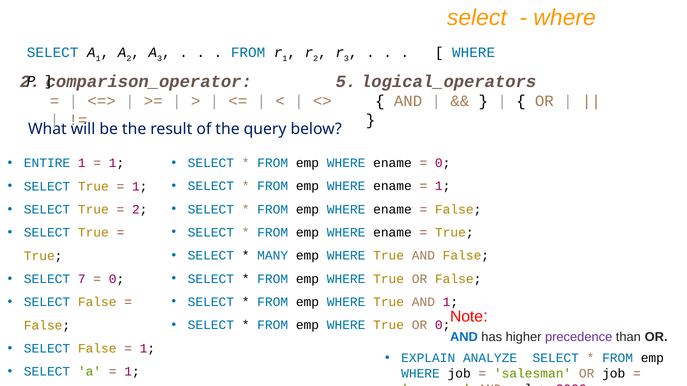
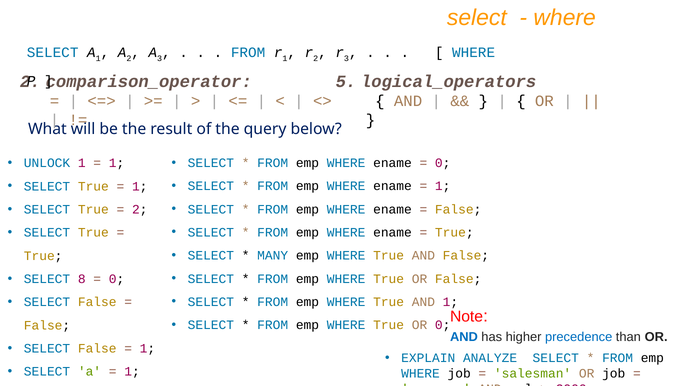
ENTIRE: ENTIRE -> UNLOCK
7: 7 -> 8
precedence colour: purple -> blue
